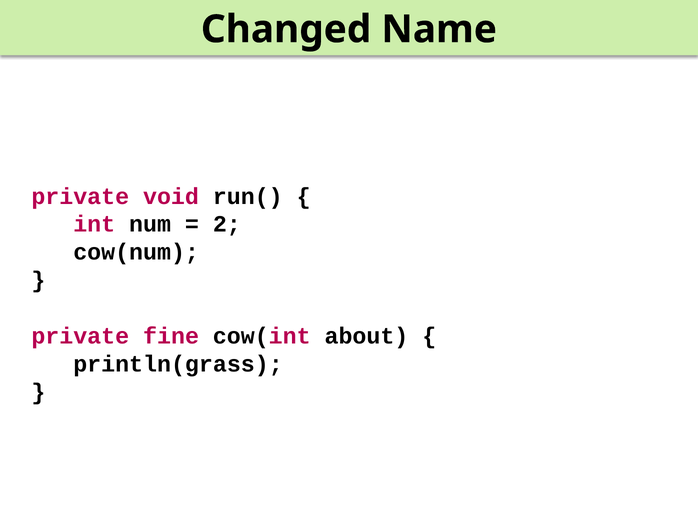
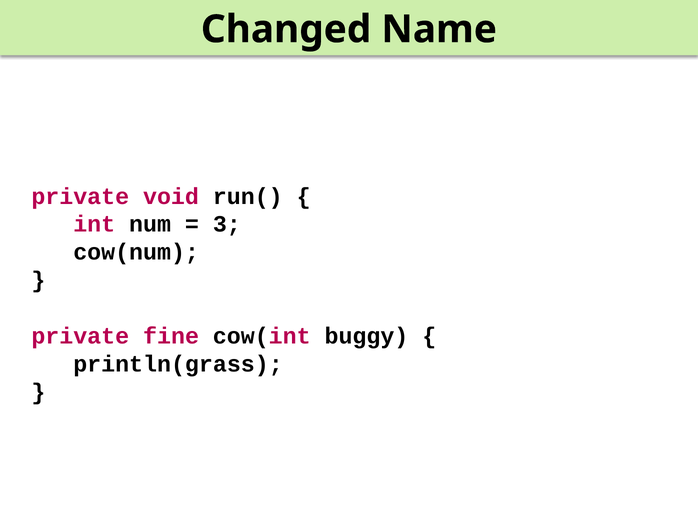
2: 2 -> 3
about: about -> buggy
